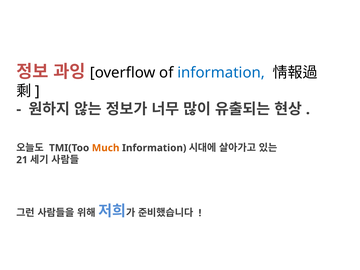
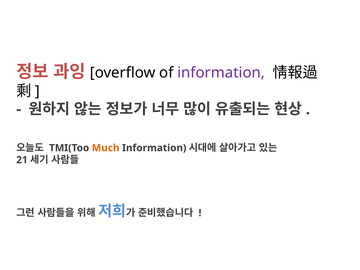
information at (221, 73) colour: blue -> purple
